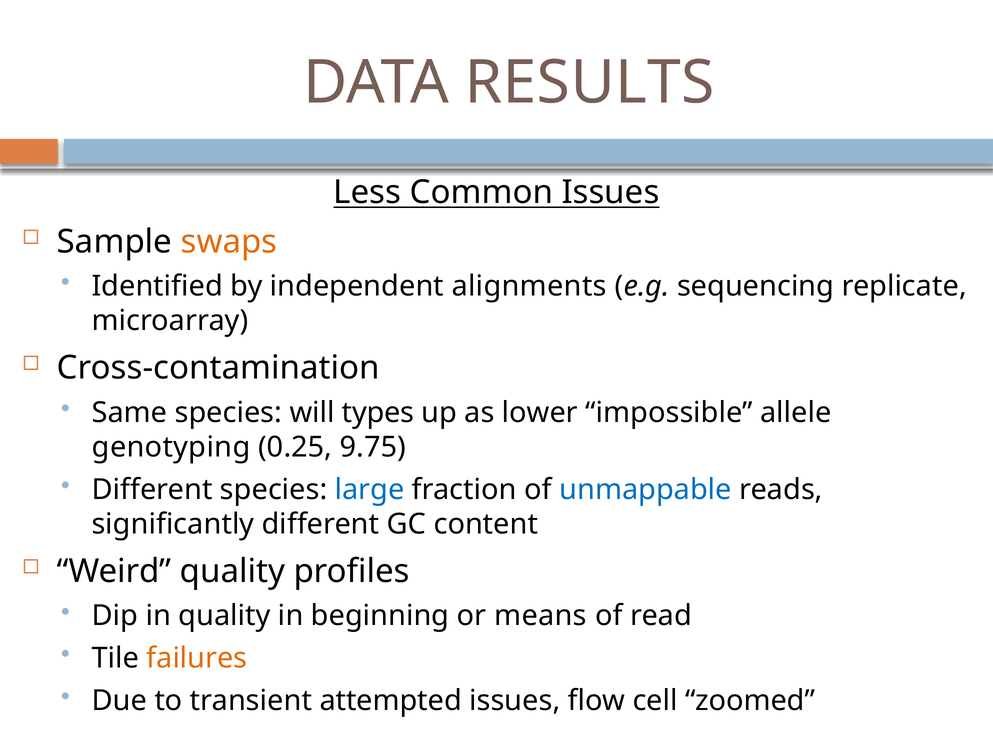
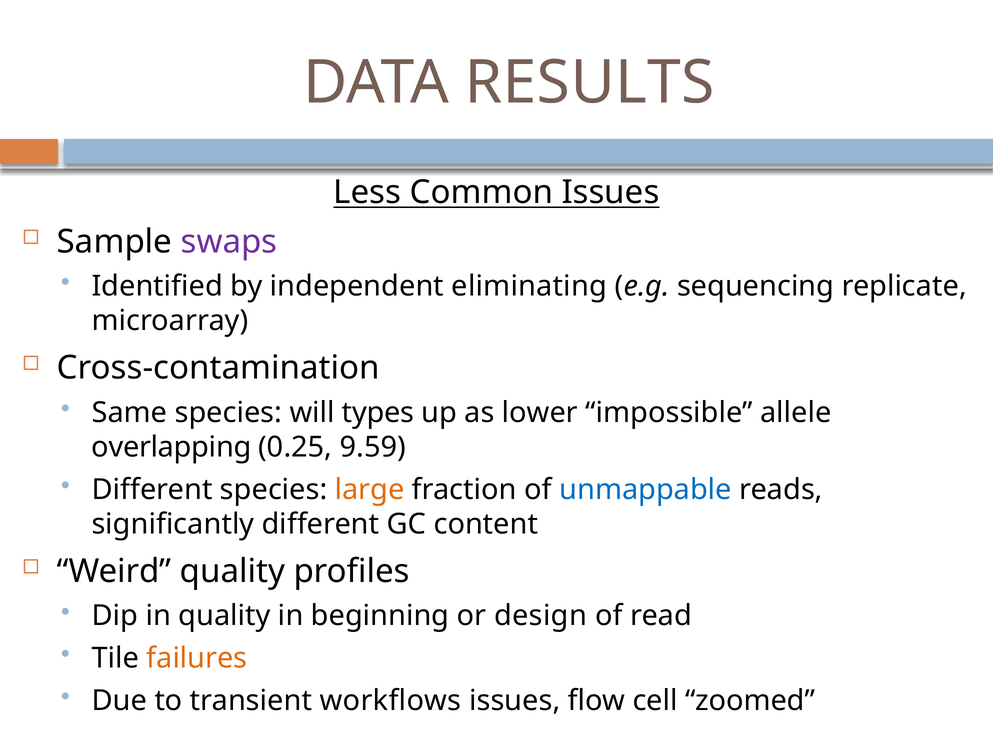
swaps colour: orange -> purple
alignments: alignments -> eliminating
genotyping: genotyping -> overlapping
9.75: 9.75 -> 9.59
large colour: blue -> orange
means: means -> design
attempted: attempted -> workflows
